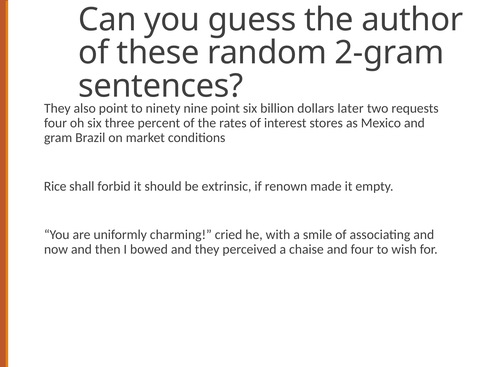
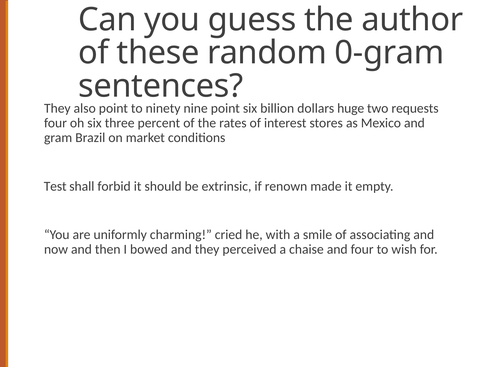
2-gram: 2-gram -> 0-gram
later: later -> huge
Rice: Rice -> Test
